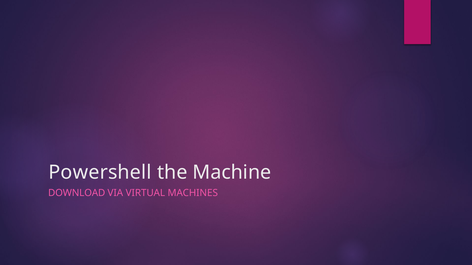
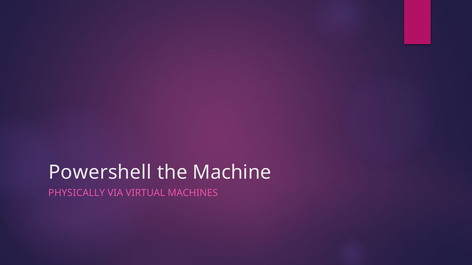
DOWNLOAD: DOWNLOAD -> PHYSICALLY
